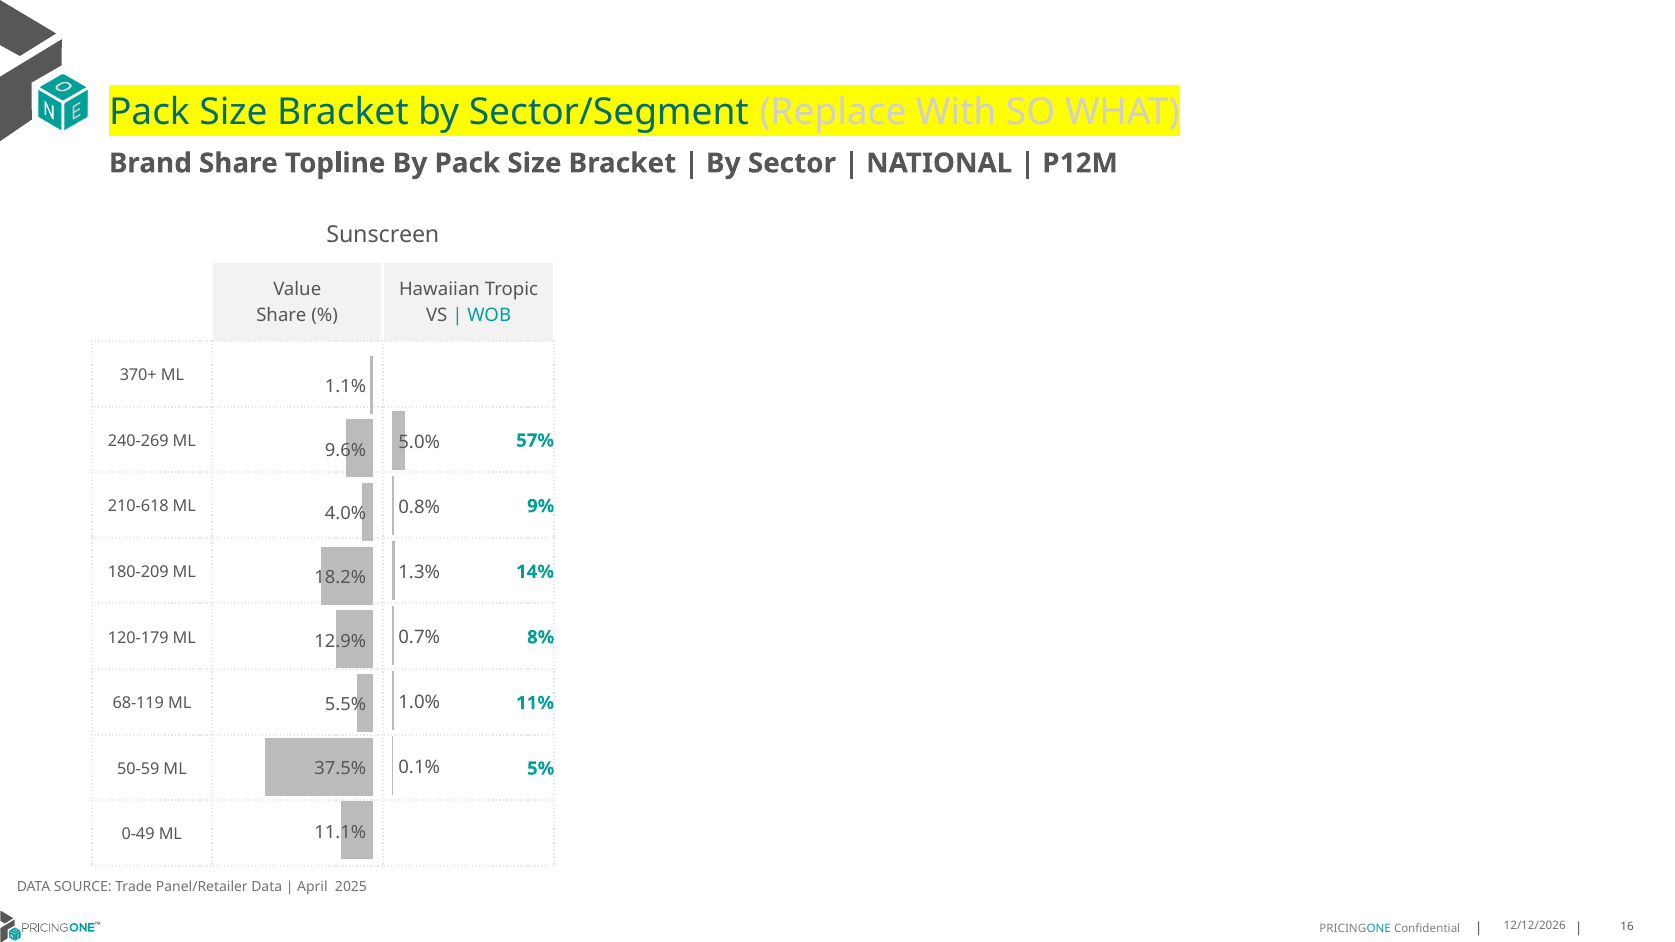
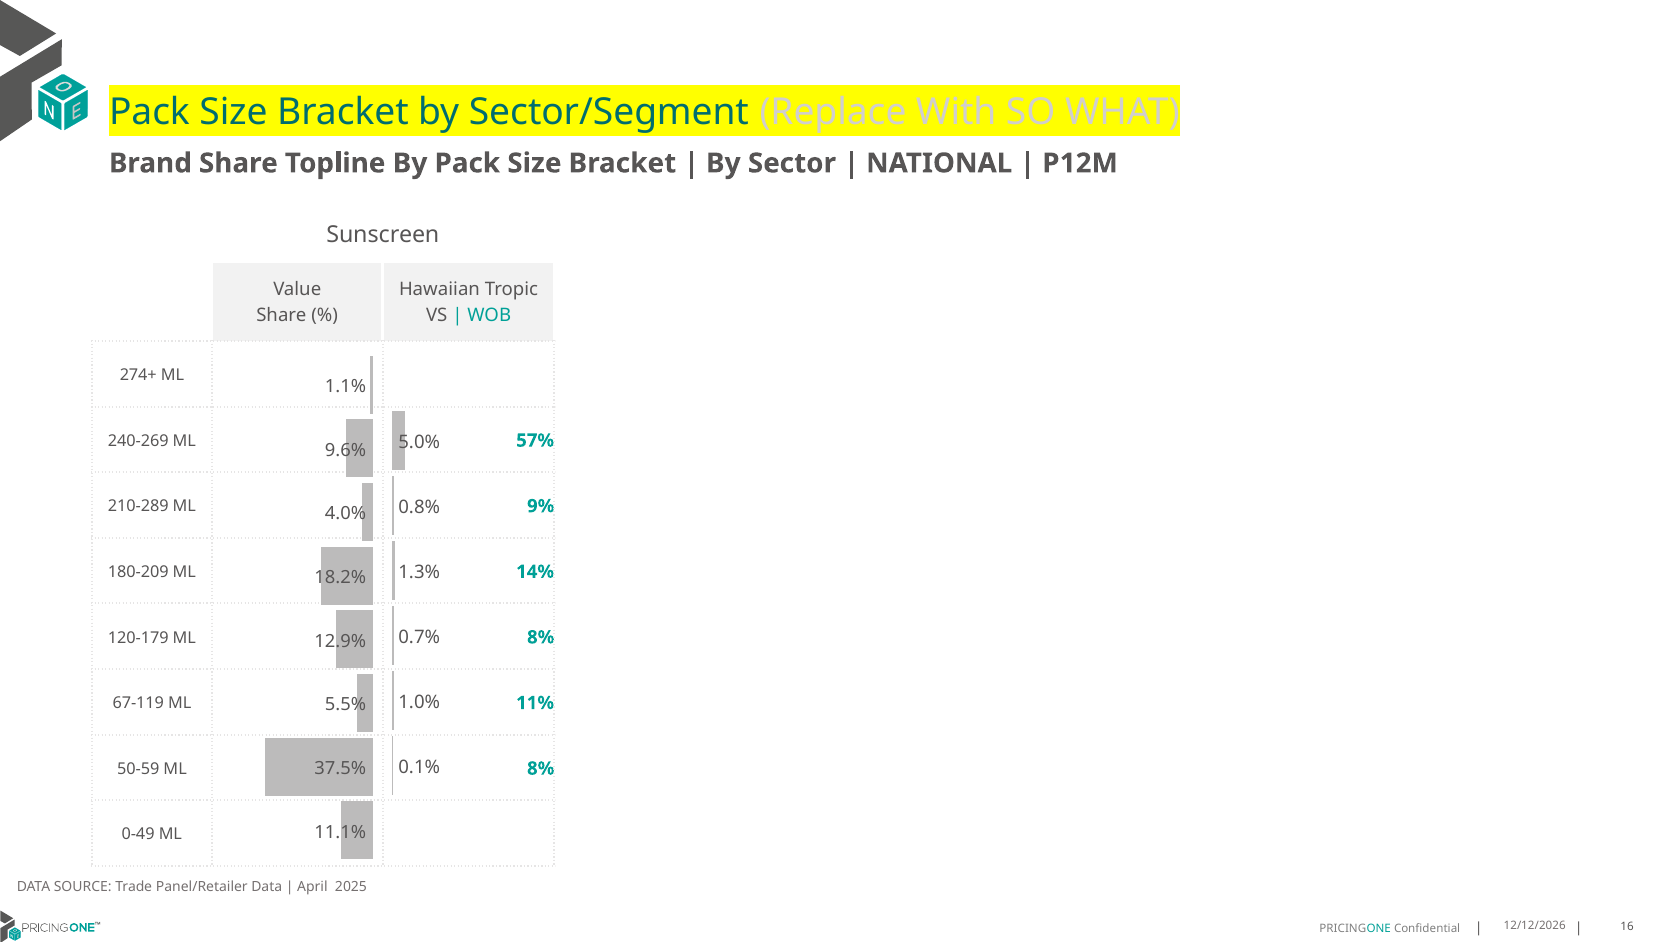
370+: 370+ -> 274+
210-618: 210-618 -> 210-289
68-119: 68-119 -> 67-119
50-59 ML 5%: 5% -> 8%
